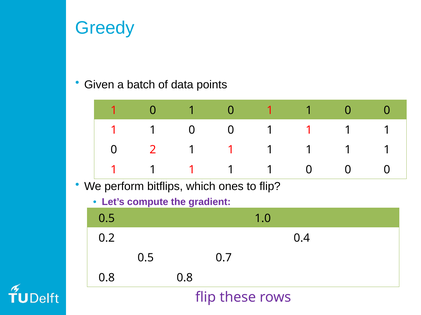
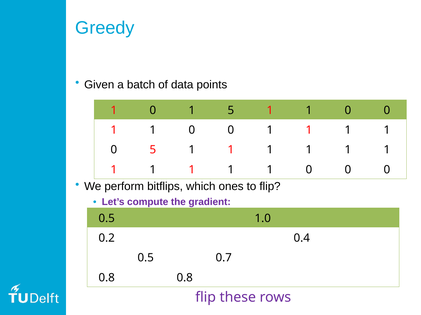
0 1 0: 0 -> 5
0 2: 2 -> 5
